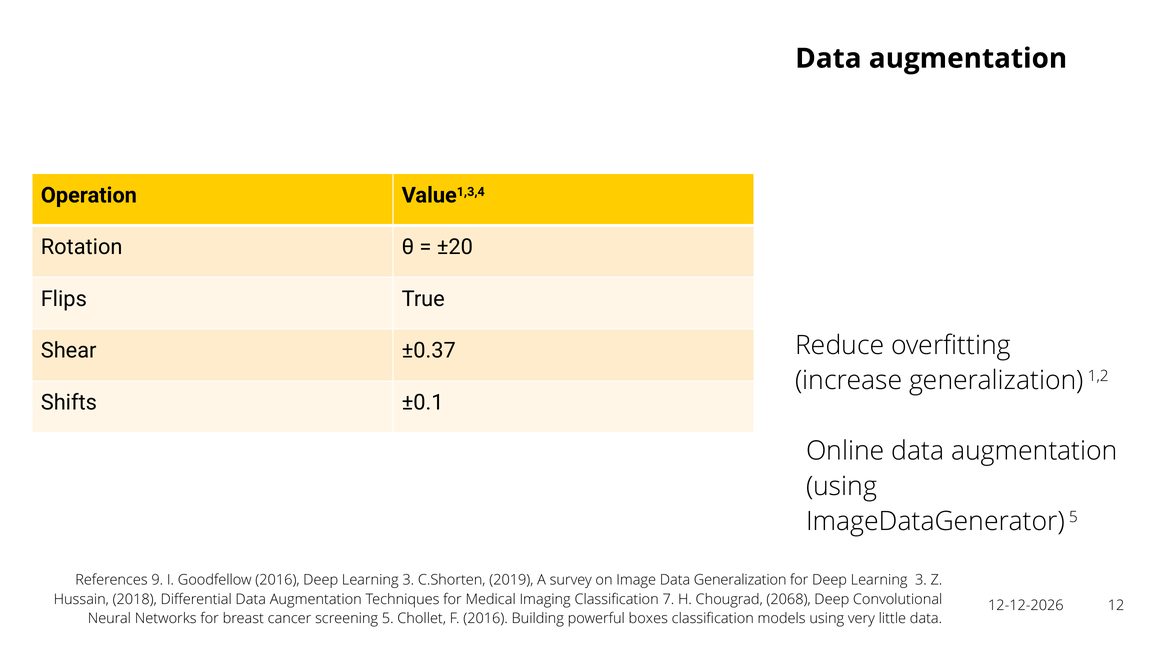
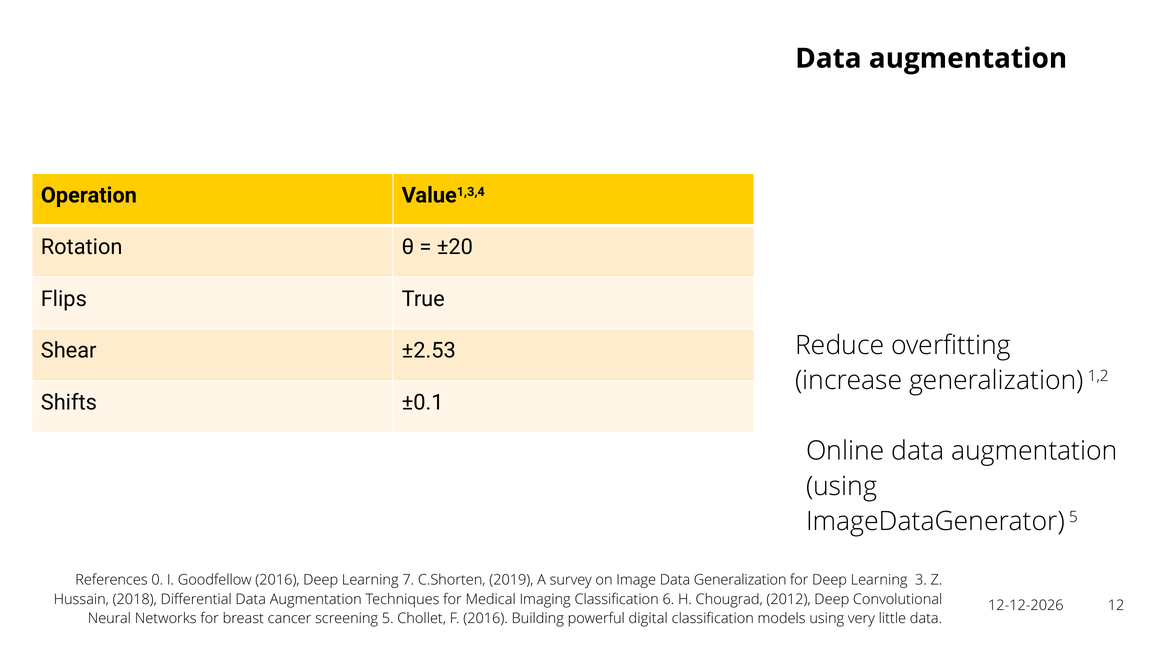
±0.37: ±0.37 -> ±2.53
9: 9 -> 0
2016 Deep Learning 3: 3 -> 7
7: 7 -> 6
2068: 2068 -> 2012
boxes: boxes -> digital
